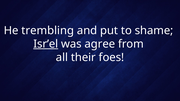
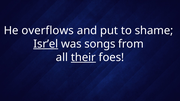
trembling: trembling -> overflows
agree: agree -> songs
their underline: none -> present
